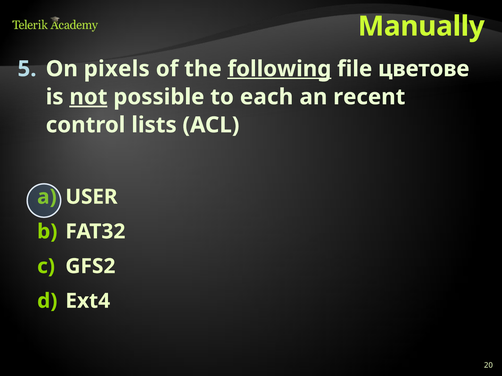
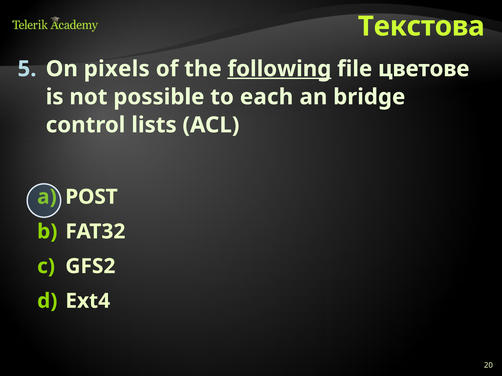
Manually: Manually -> Текстова
not underline: present -> none
recent: recent -> bridge
USER: USER -> POST
